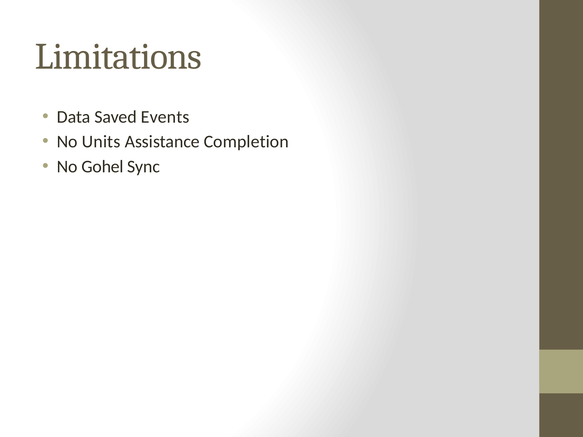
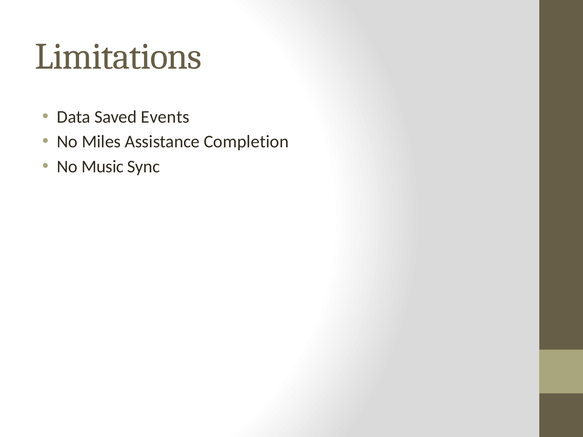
Units: Units -> Miles
Gohel: Gohel -> Music
